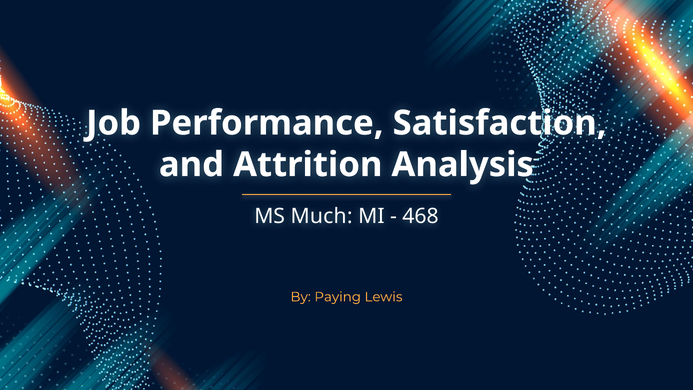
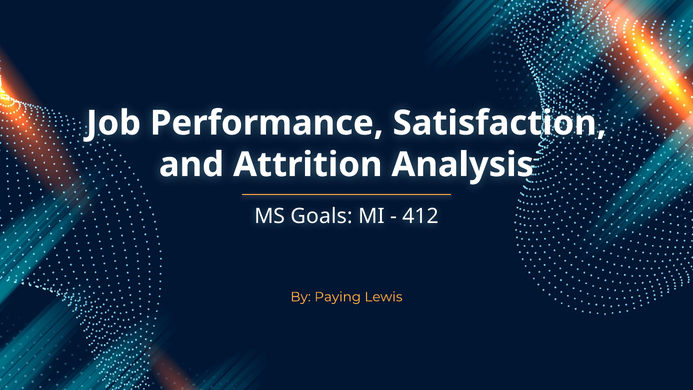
Much: Much -> Goals
468: 468 -> 412
